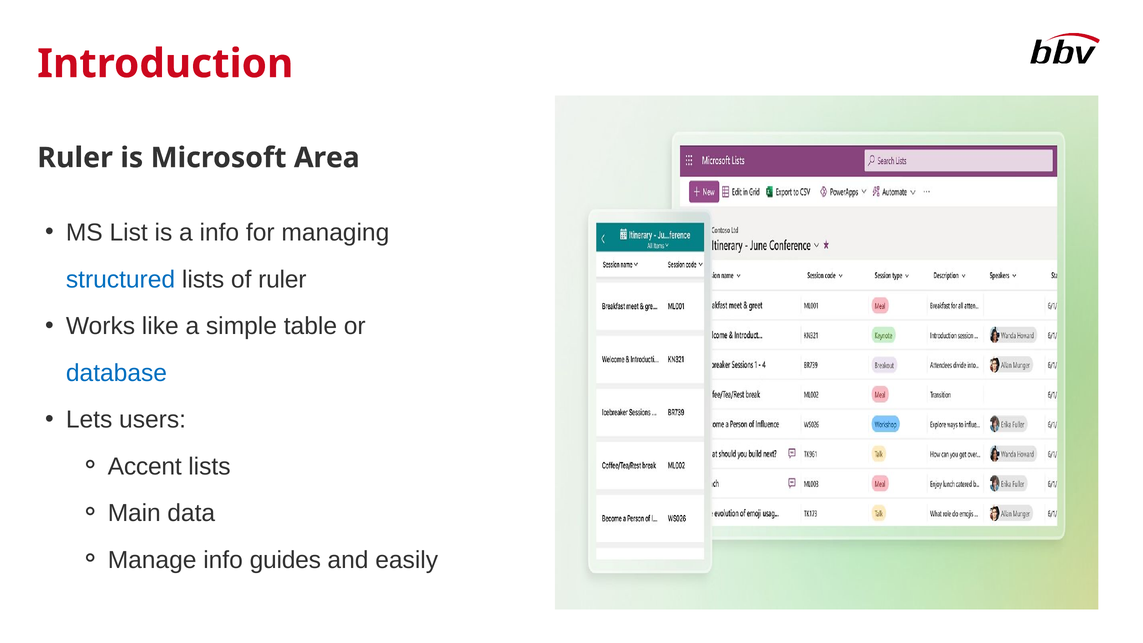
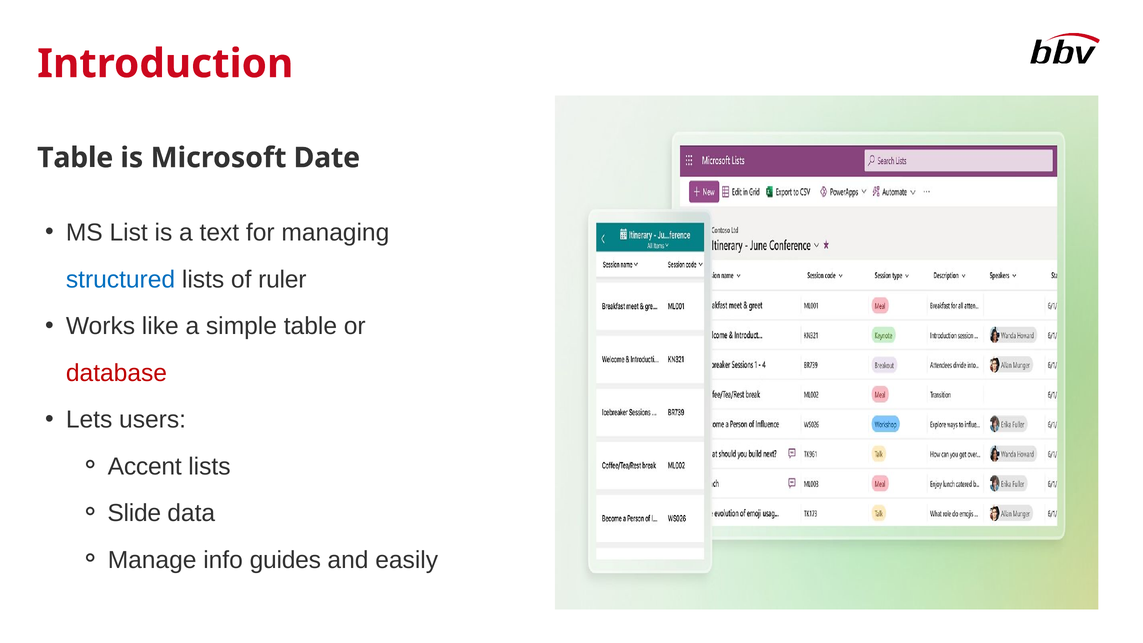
Ruler at (75, 158): Ruler -> Table
Area: Area -> Date
a info: info -> text
database colour: blue -> red
Main: Main -> Slide
